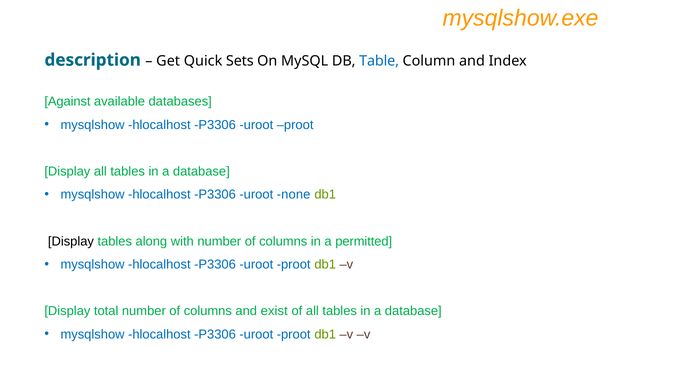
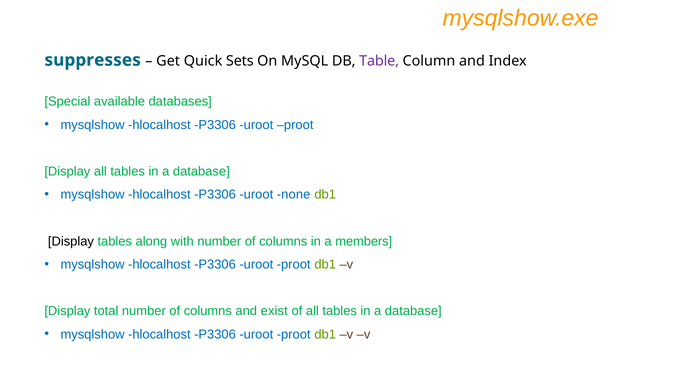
description: description -> suppresses
Table colour: blue -> purple
Against: Against -> Special
permitted: permitted -> members
